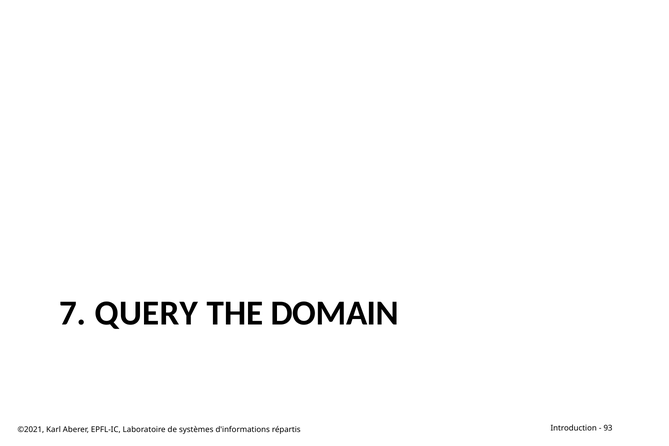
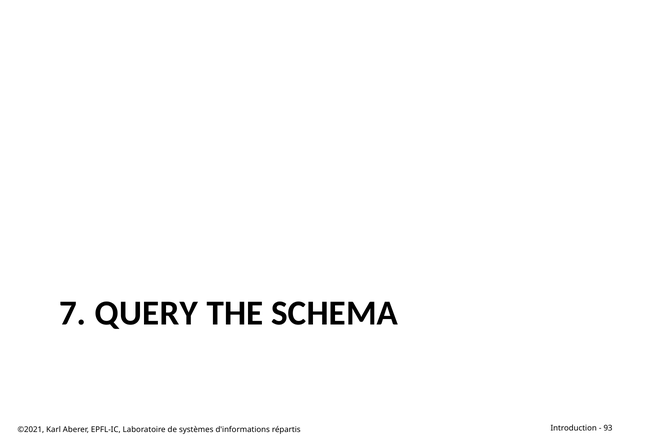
DOMAIN: DOMAIN -> SCHEMA
